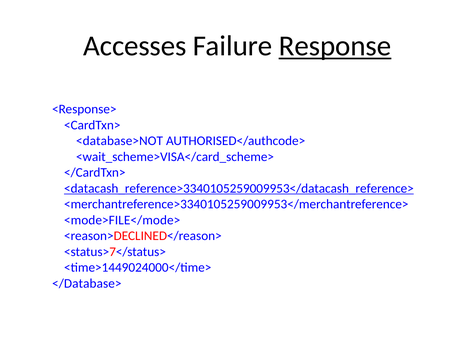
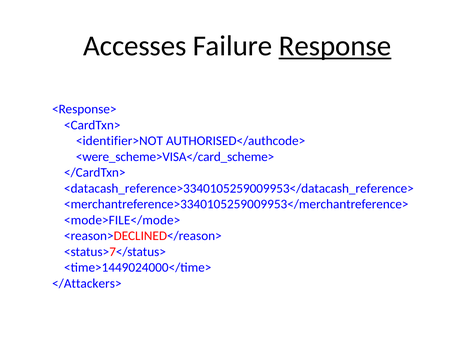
<database>NOT: <database>NOT -> <identifier>NOT
<wait_scheme>VISA</card_scheme>: <wait_scheme>VISA</card_scheme> -> <were_scheme>VISA</card_scheme>
<datacash_reference>3340105259009953</datacash_reference> underline: present -> none
</Database>: </Database> -> </Attackers>
